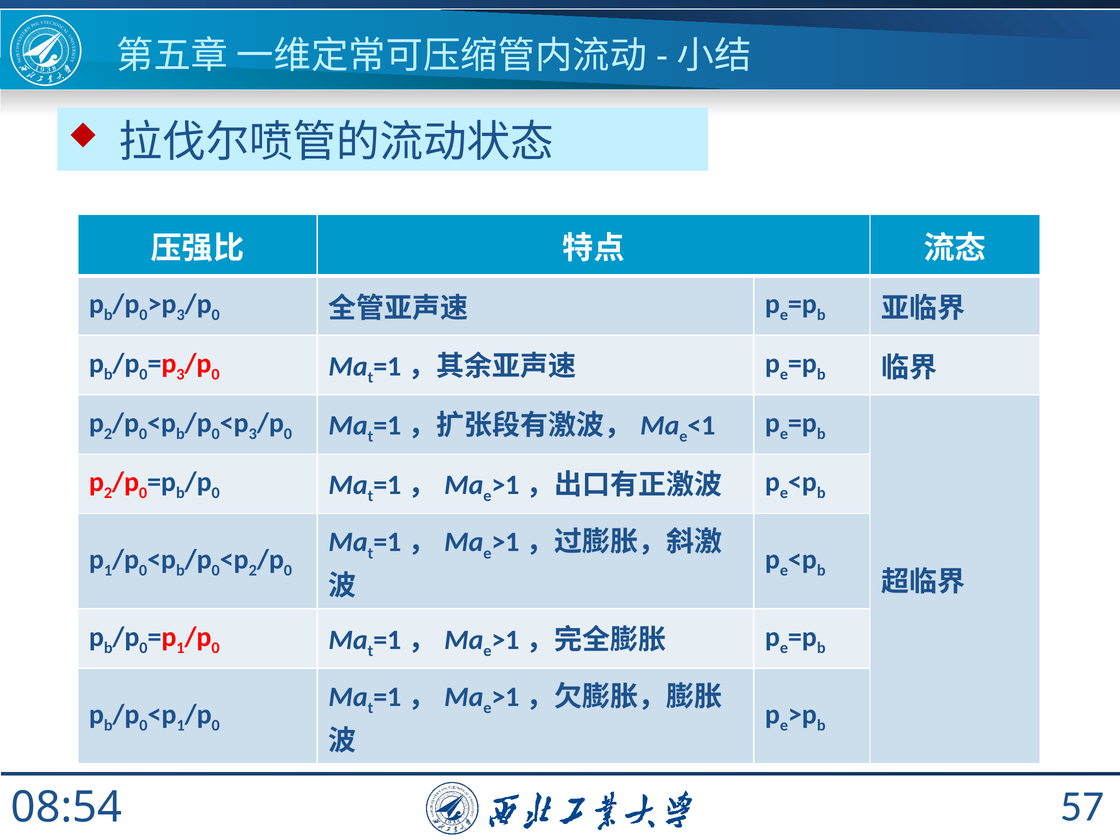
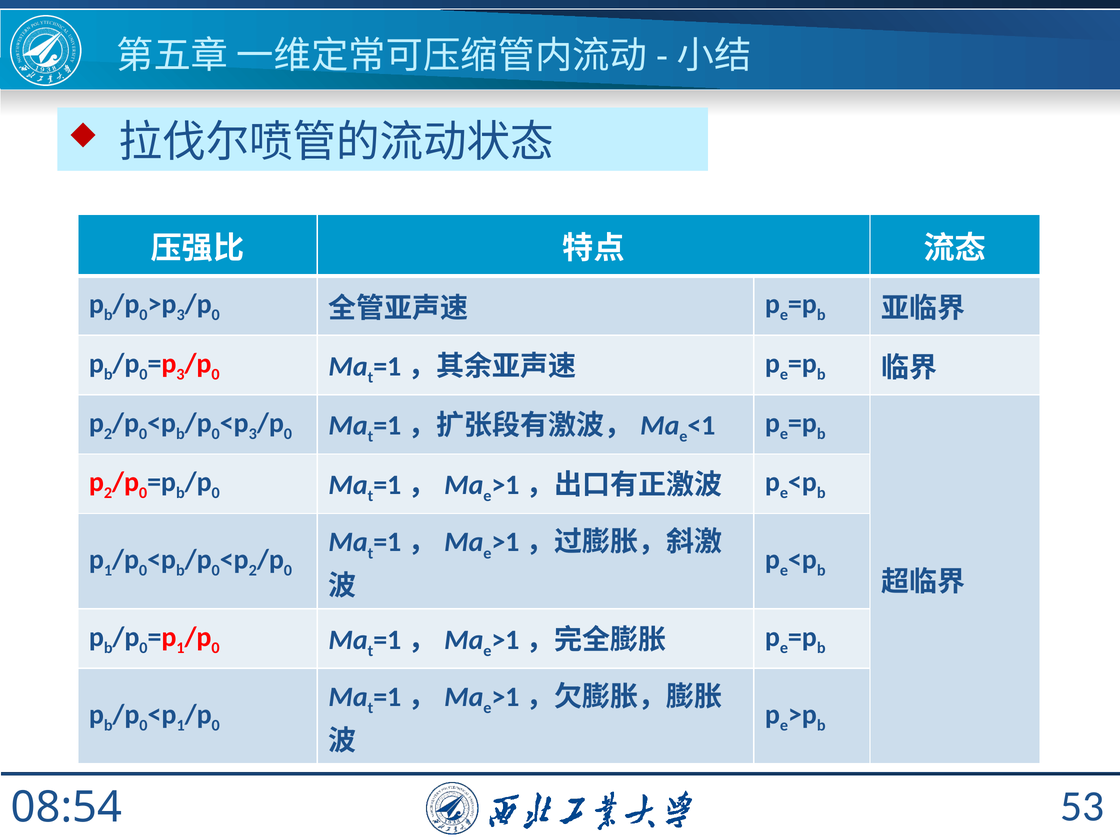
57: 57 -> 53
